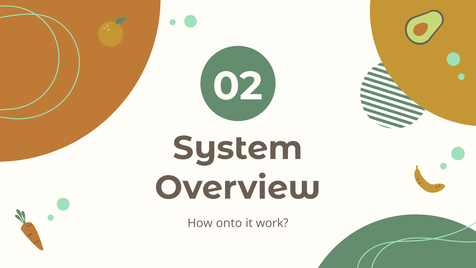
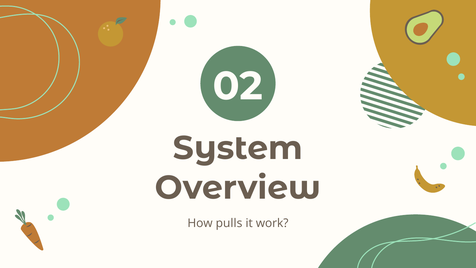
onto: onto -> pulls
